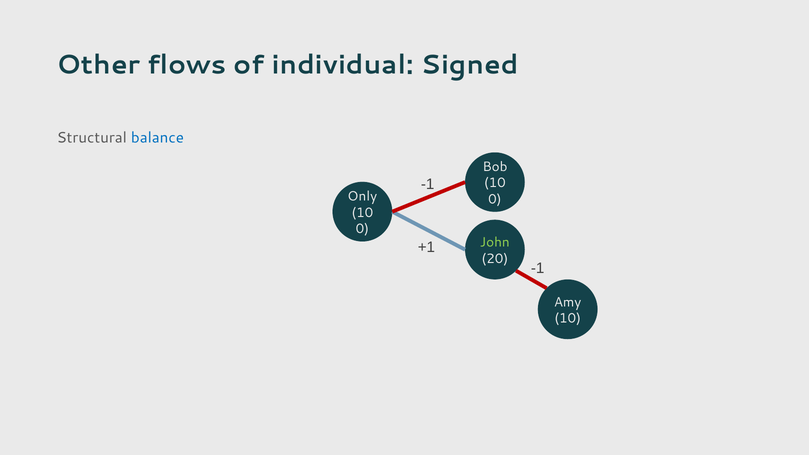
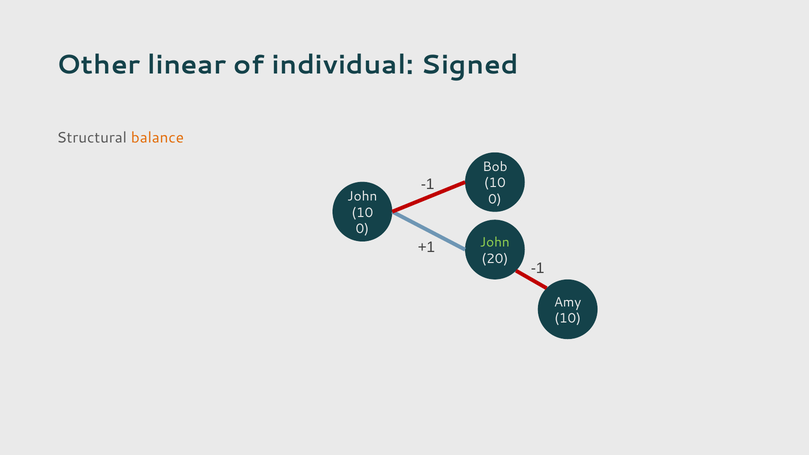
flows: flows -> linear
balance colour: blue -> orange
Only at (362, 196): Only -> John
